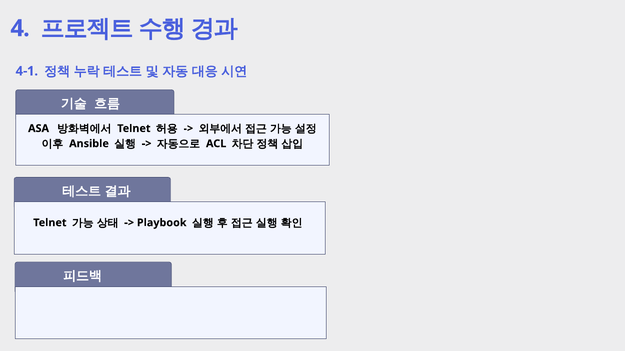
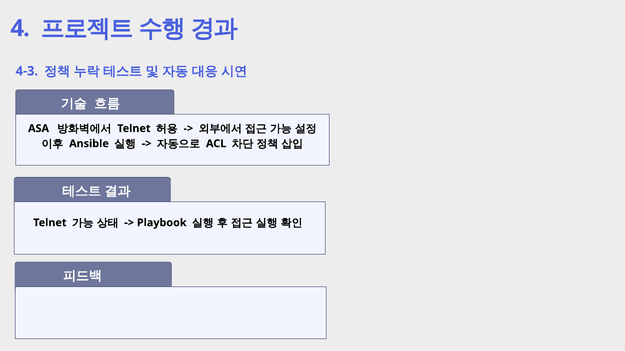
4-1: 4-1 -> 4-3
